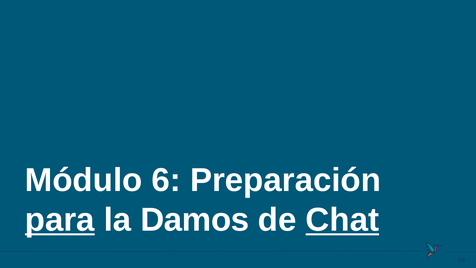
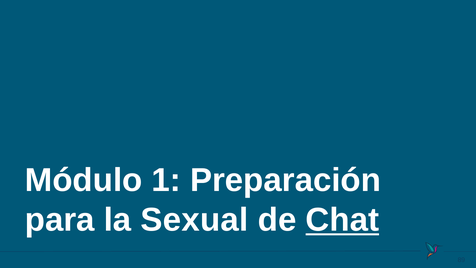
6: 6 -> 1
para underline: present -> none
Damos: Damos -> Sexual
